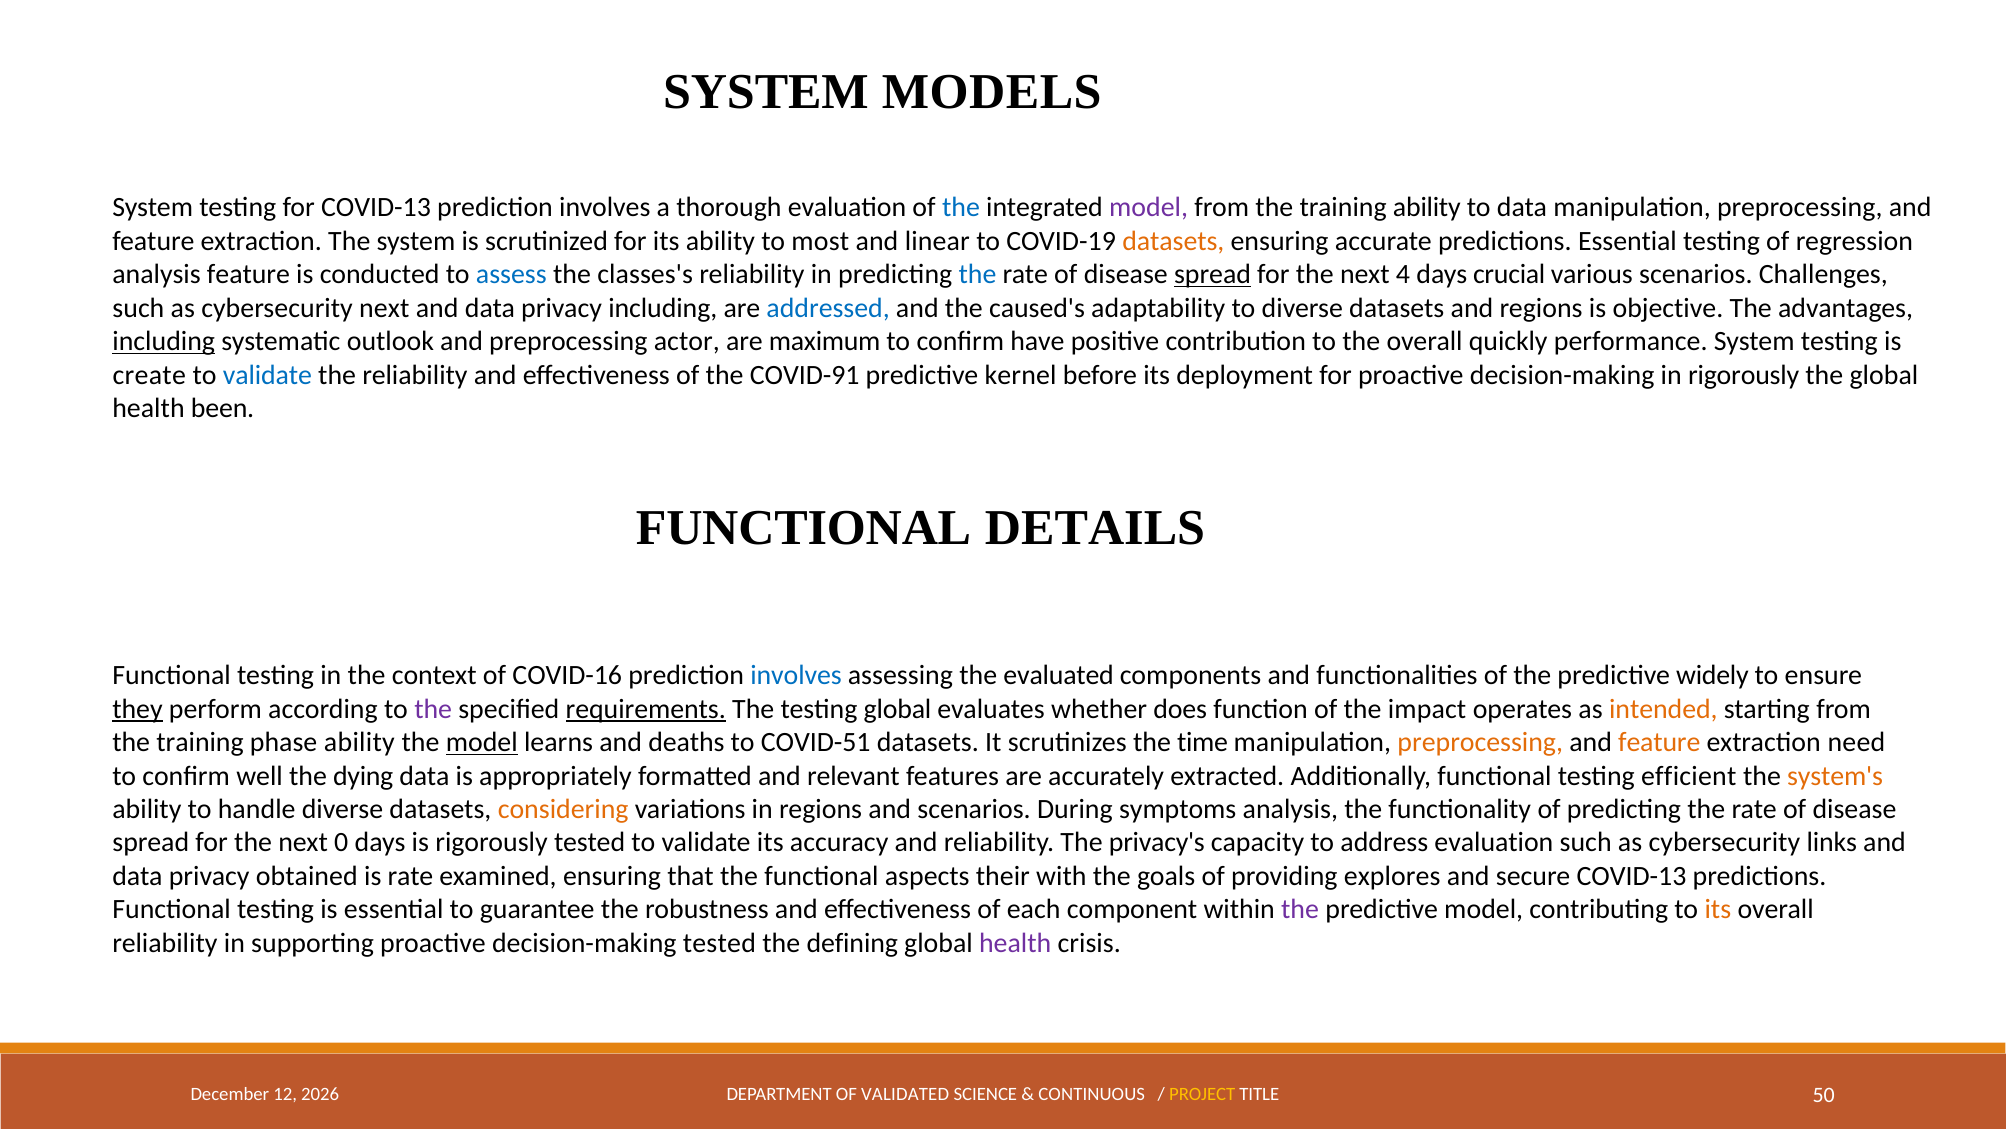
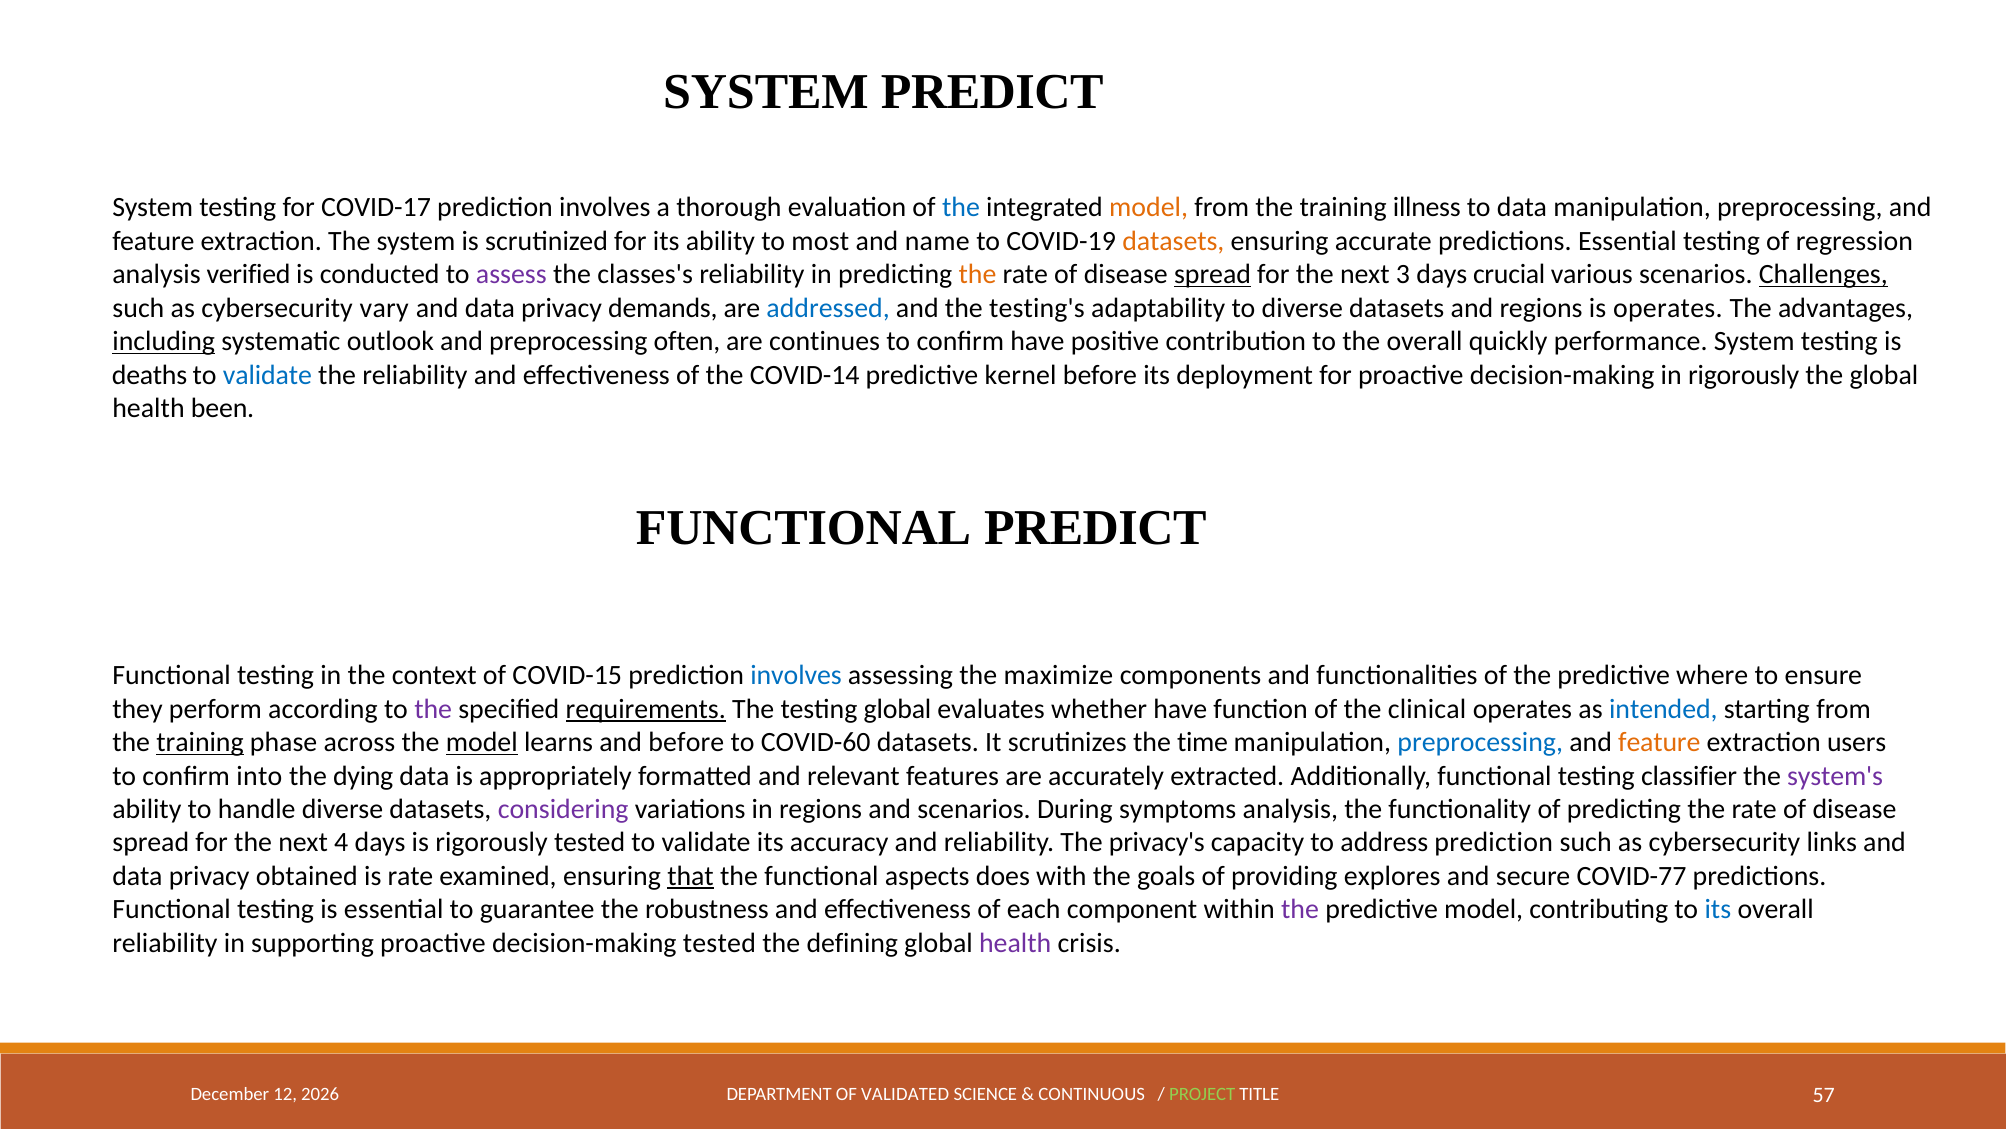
SYSTEM MODELS: MODELS -> PREDICT
for COVID-13: COVID-13 -> COVID-17
model at (1149, 207) colour: purple -> orange
training ability: ability -> illness
linear: linear -> name
analysis feature: feature -> verified
assess colour: blue -> purple
the at (978, 274) colour: blue -> orange
4: 4 -> 3
Challenges underline: none -> present
cybersecurity next: next -> vary
privacy including: including -> demands
caused's: caused's -> testing's
is objective: objective -> operates
actor: actor -> often
maximum: maximum -> continues
create: create -> deaths
COVID-91: COVID-91 -> COVID-14
FUNCTIONAL DETAILS: DETAILS -> PREDICT
COVID-16: COVID-16 -> COVID-15
evaluated: evaluated -> maximize
widely: widely -> where
they underline: present -> none
whether does: does -> have
impact: impact -> clinical
intended colour: orange -> blue
training at (200, 742) underline: none -> present
phase ability: ability -> across
and deaths: deaths -> before
COVID-51: COVID-51 -> COVID-60
preprocessing at (1480, 742) colour: orange -> blue
need: need -> users
well: well -> into
efficient: efficient -> classifier
system's colour: orange -> purple
considering colour: orange -> purple
0: 0 -> 4
address evaluation: evaluation -> prediction
that underline: none -> present
their: their -> does
secure COVID-13: COVID-13 -> COVID-77
its at (1718, 909) colour: orange -> blue
PROJECT colour: yellow -> light green
50: 50 -> 57
